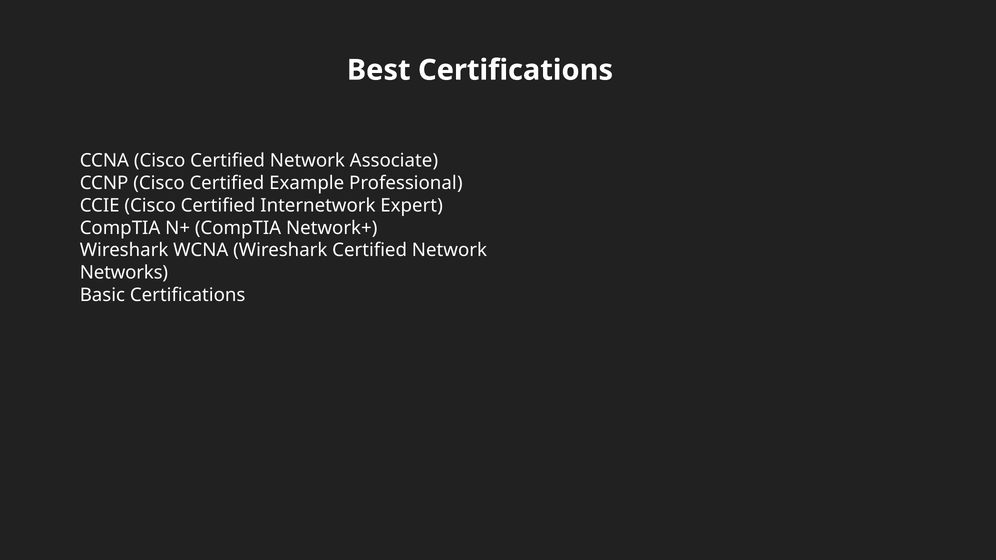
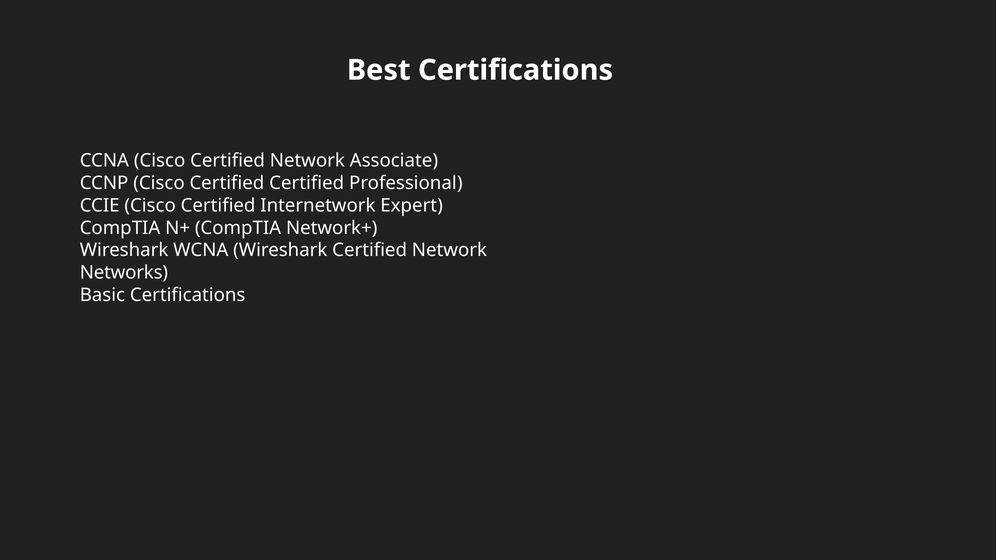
Certified Example: Example -> Certified
